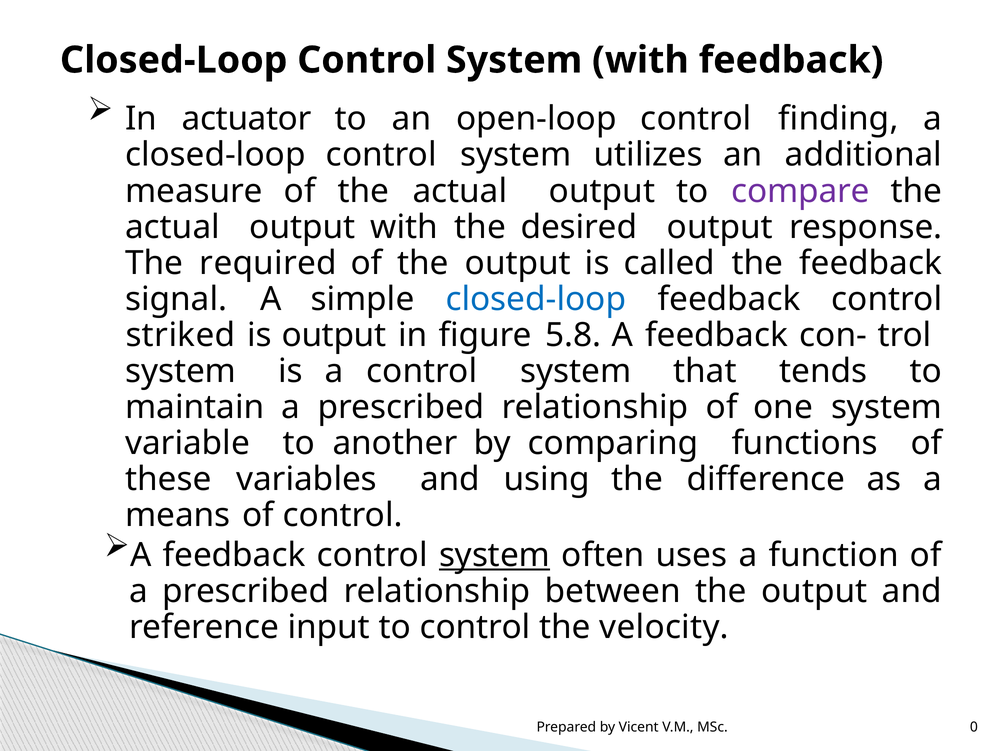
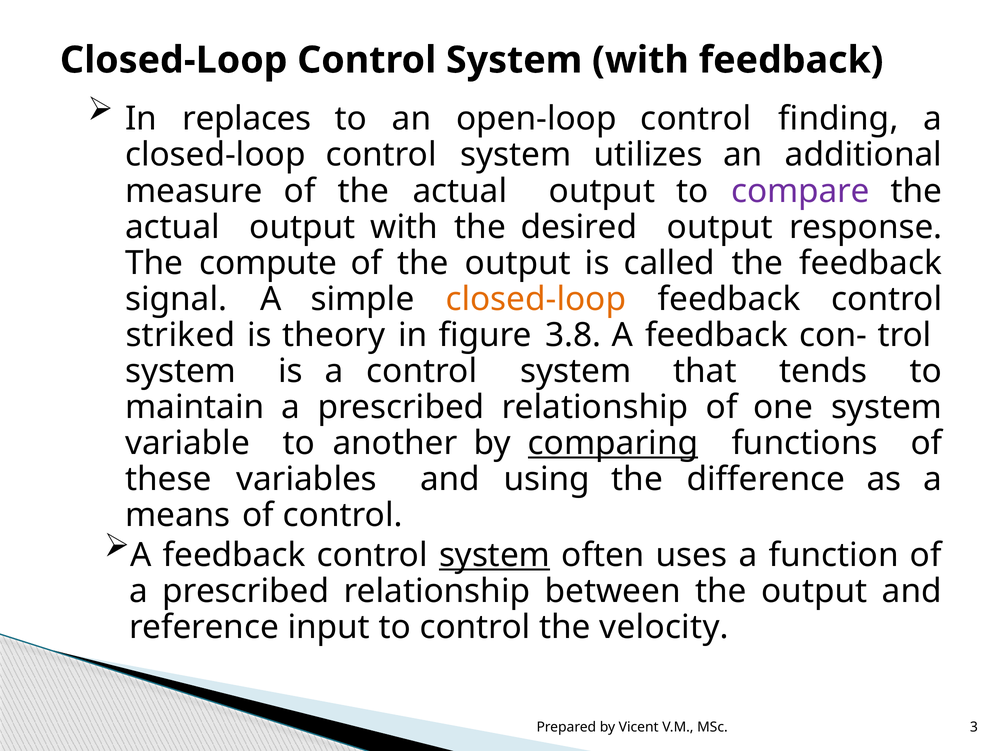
actuator: actuator -> replaces
required: required -> compute
closed-loop at (536, 299) colour: blue -> orange
is output: output -> theory
5.8: 5.8 -> 3.8
comparing underline: none -> present
0: 0 -> 3
